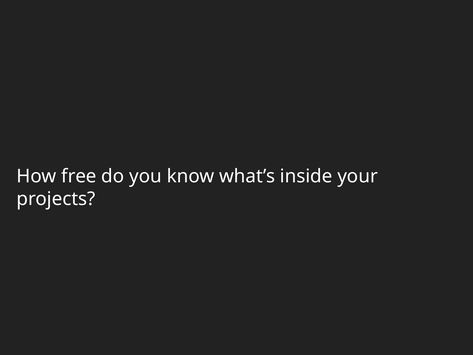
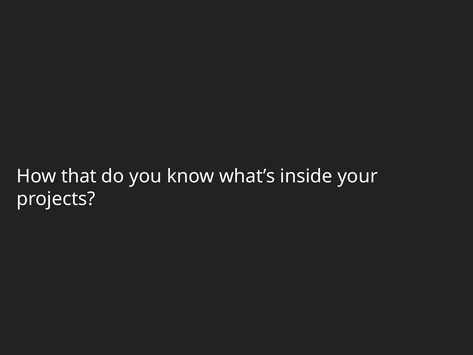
free: free -> that
